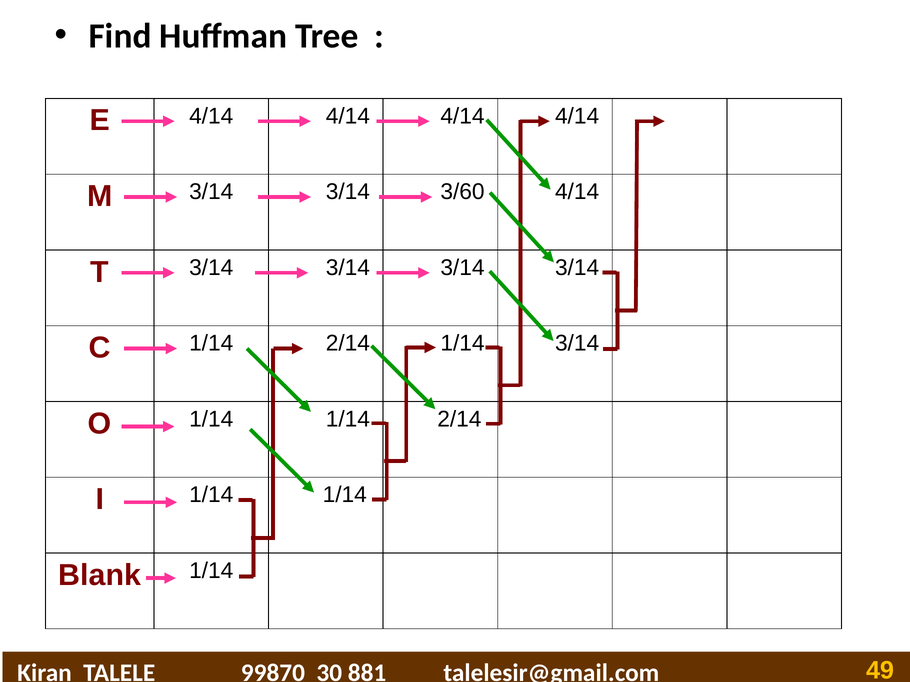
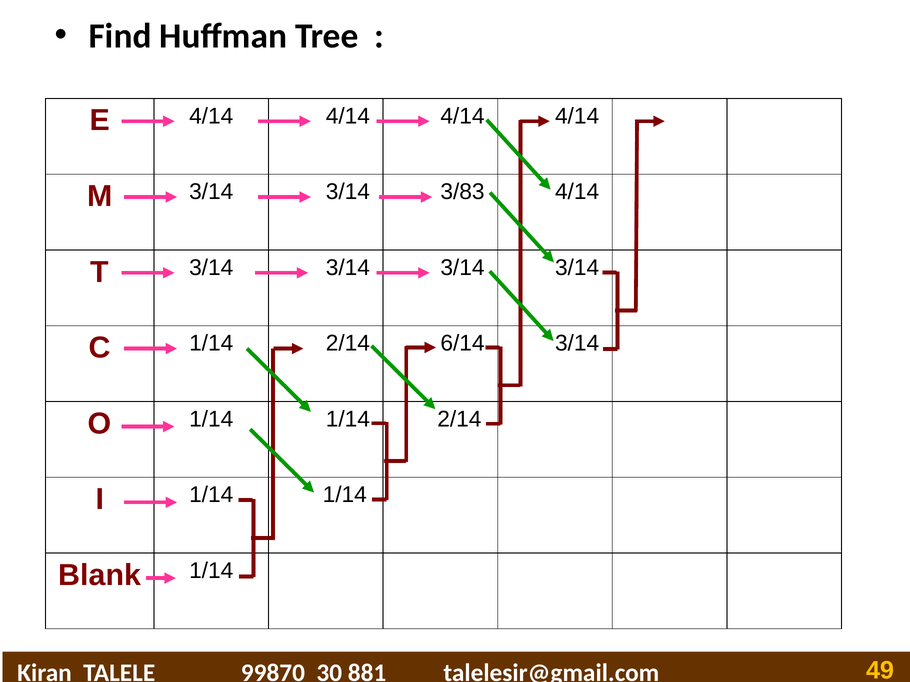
3/60: 3/60 -> 3/83
2/14 1/14: 1/14 -> 6/14
